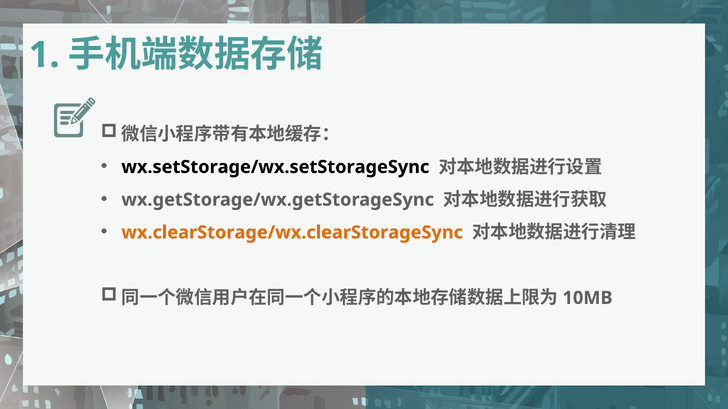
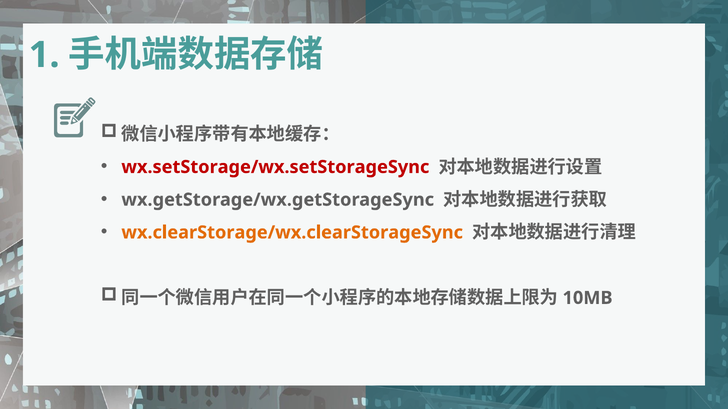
wx.setStorage/wx.setStorageSync colour: black -> red
